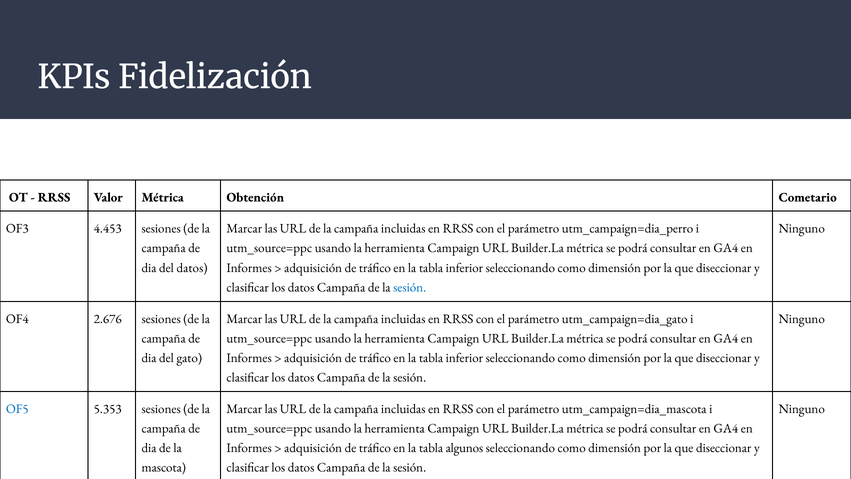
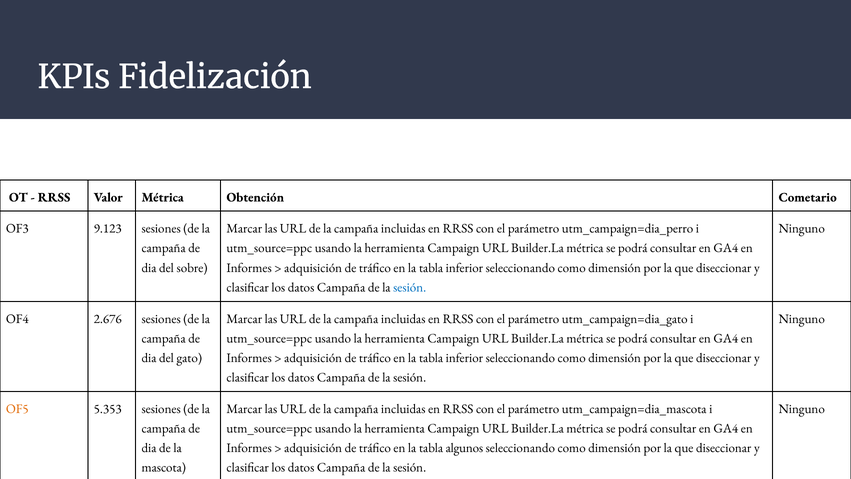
4.453: 4.453 -> 9.123
del datos: datos -> sobre
OF5 colour: blue -> orange
